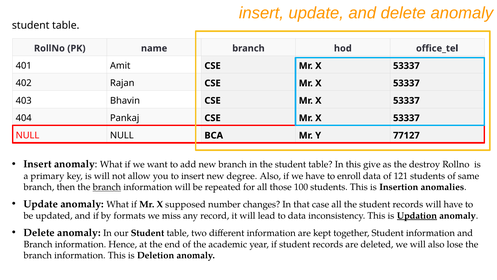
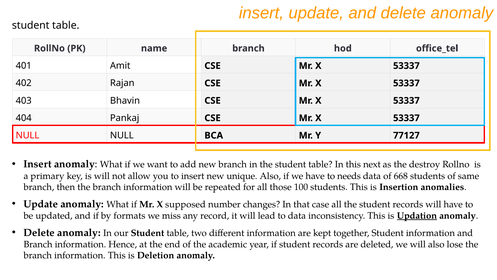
give: give -> next
degree: degree -> unique
enroll: enroll -> needs
121: 121 -> 668
branch at (107, 187) underline: present -> none
